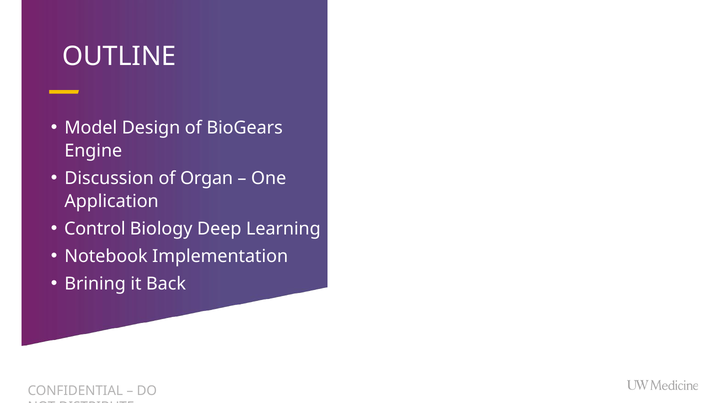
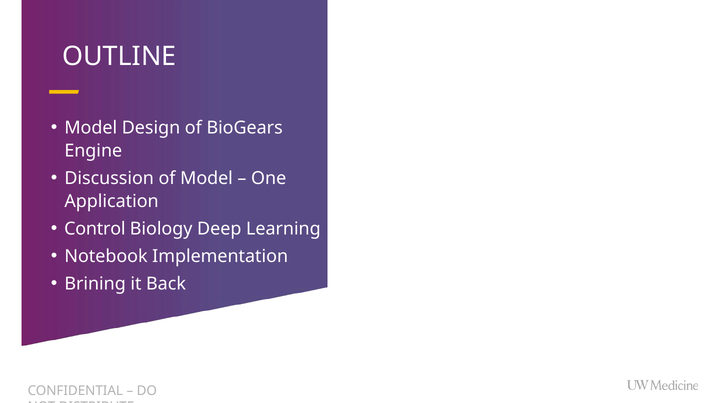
of Organ: Organ -> Model
